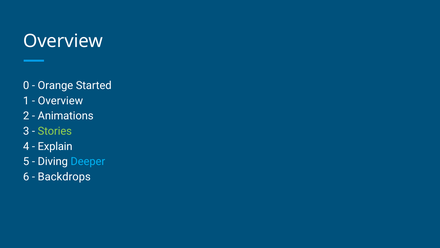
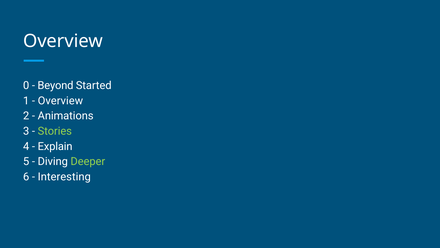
Orange: Orange -> Beyond
Deeper colour: light blue -> light green
Backdrops: Backdrops -> Interesting
